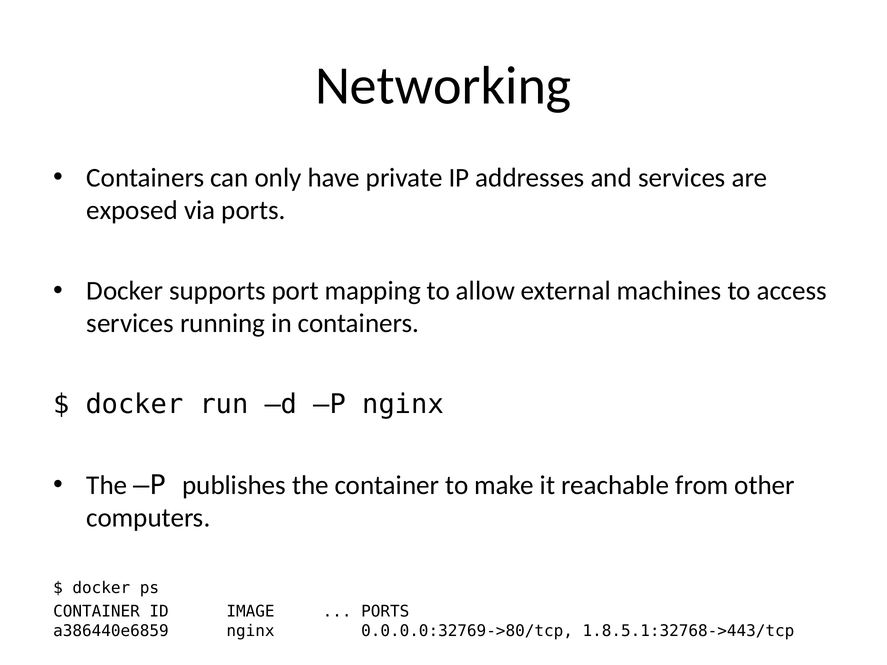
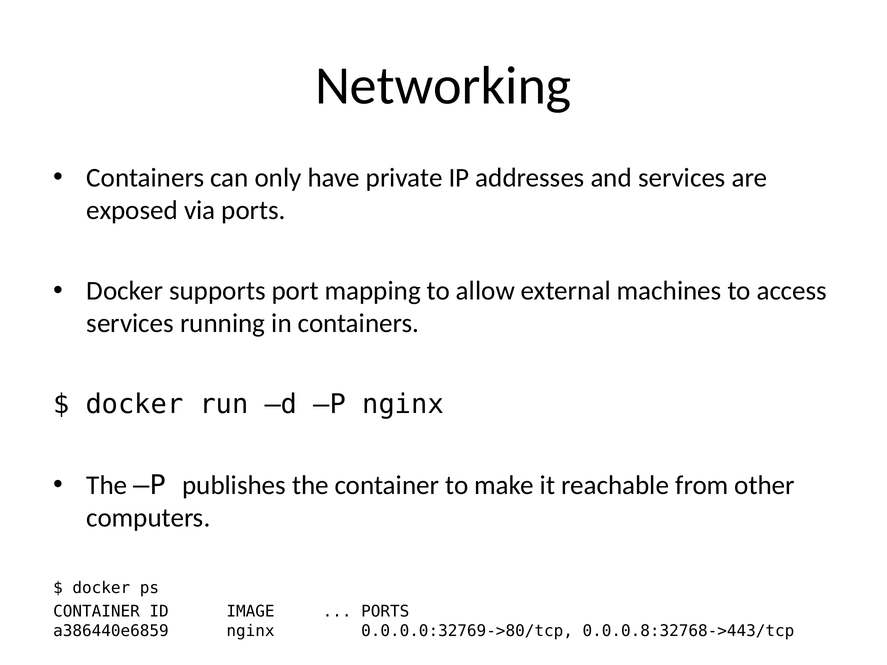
1.8.5.1:32768->443/tcp: 1.8.5.1:32768->443/tcp -> 0.0.0.8:32768->443/tcp
